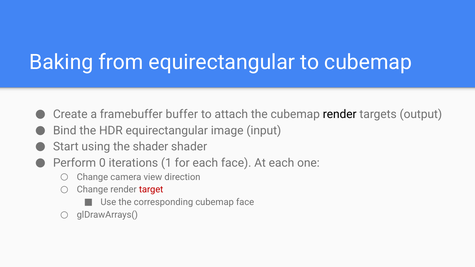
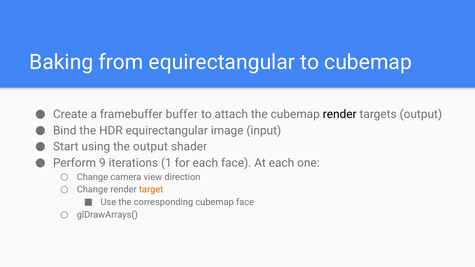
the shader: shader -> output
0: 0 -> 9
target colour: red -> orange
